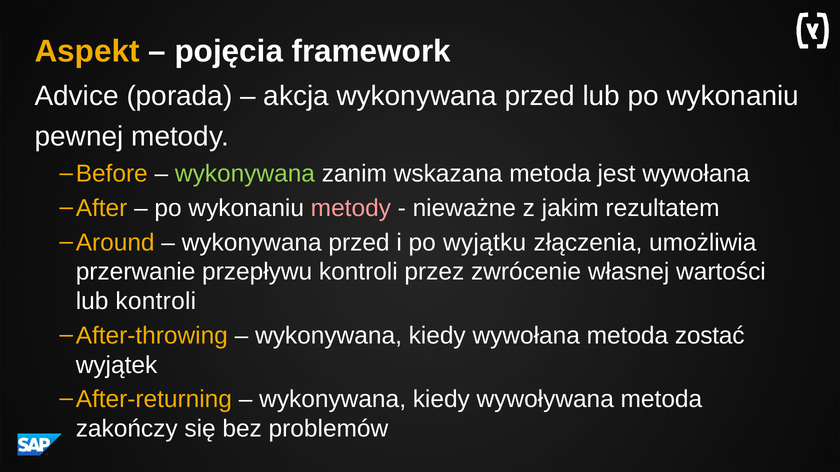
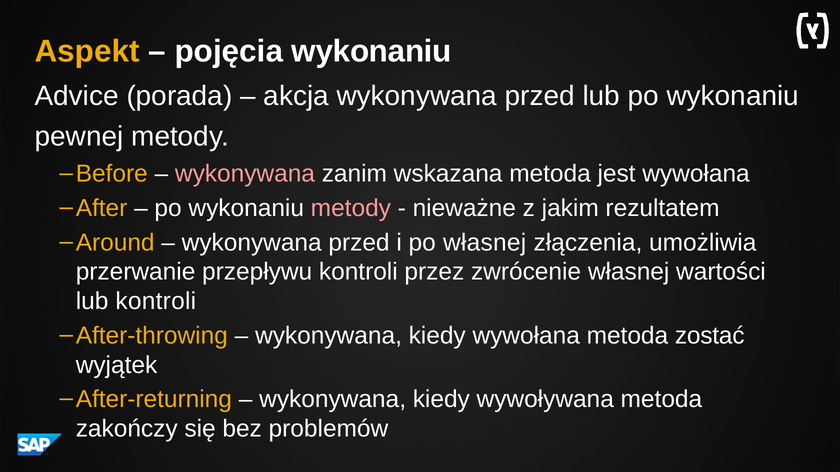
pojęcia framework: framework -> wykonaniu
wykonywana at (245, 174) colour: light green -> pink
po wyjątku: wyjątku -> własnej
